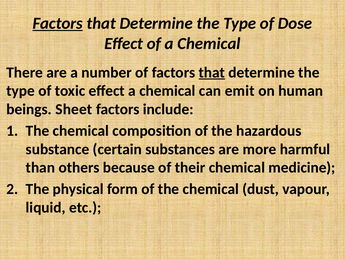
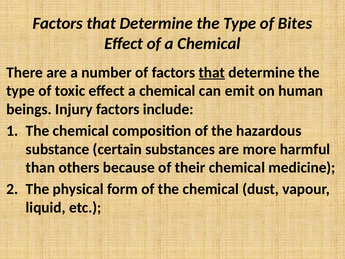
Factors at (58, 23) underline: present -> none
Dose: Dose -> Bites
Sheet: Sheet -> Injury
